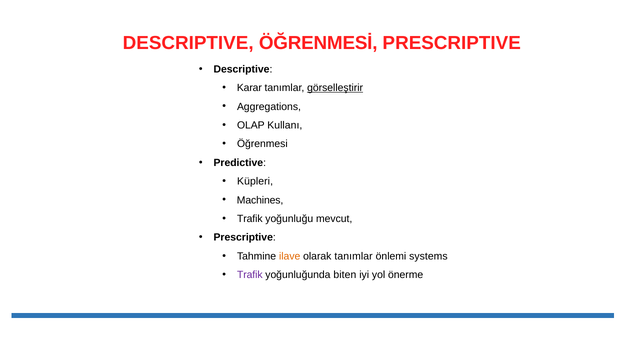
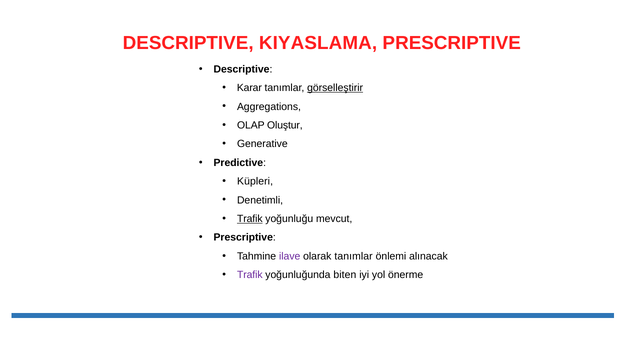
ÖĞRENMESİ: ÖĞRENMESİ -> KIYASLAMA
Kullanı: Kullanı -> Oluştur
Öğrenmesi: Öğrenmesi -> Generative
Machines: Machines -> Denetimli
Trafik at (250, 219) underline: none -> present
ilave colour: orange -> purple
systems: systems -> alınacak
